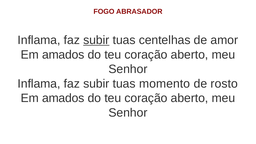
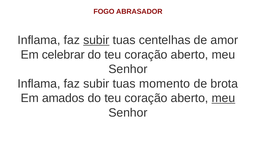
amados at (63, 55): amados -> celebrar
rosto: rosto -> brota
meu at (223, 98) underline: none -> present
